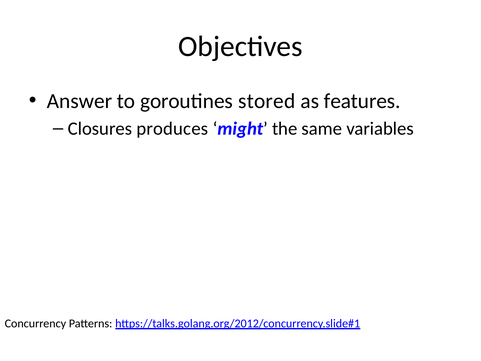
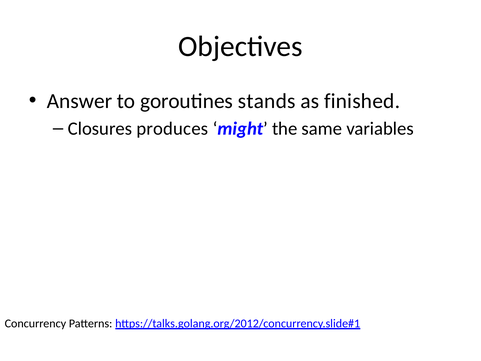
stored: stored -> stands
features: features -> finished
